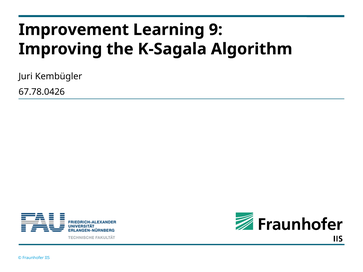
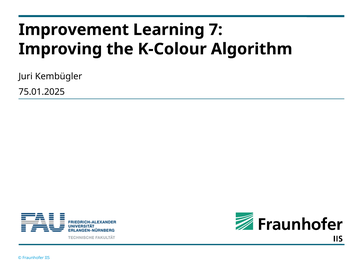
9: 9 -> 7
K-Sagala: K-Sagala -> K-Colour
67.78.0426: 67.78.0426 -> 75.01.2025
